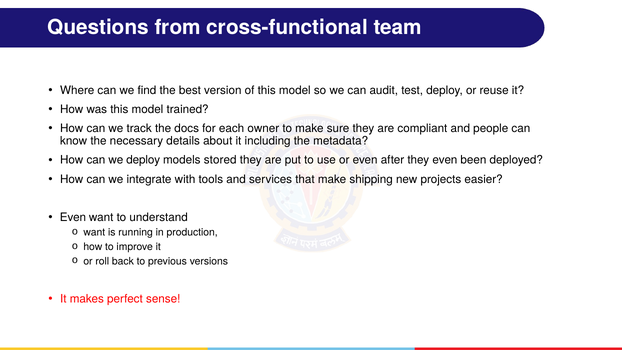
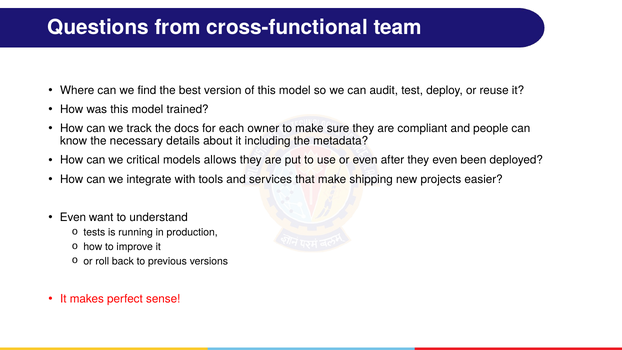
we deploy: deploy -> critical
stored: stored -> allows
want at (94, 232): want -> tests
